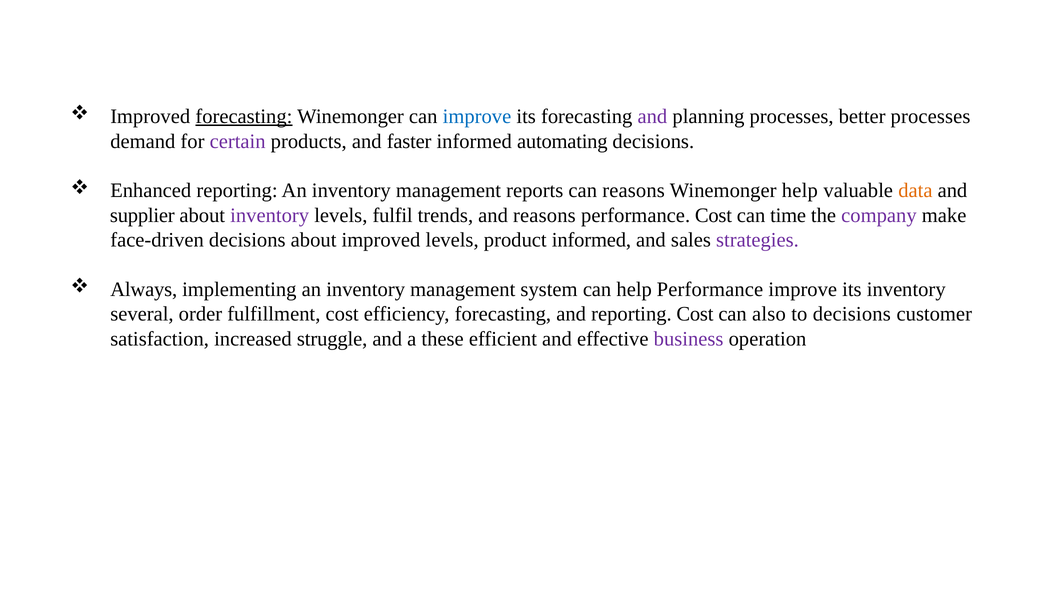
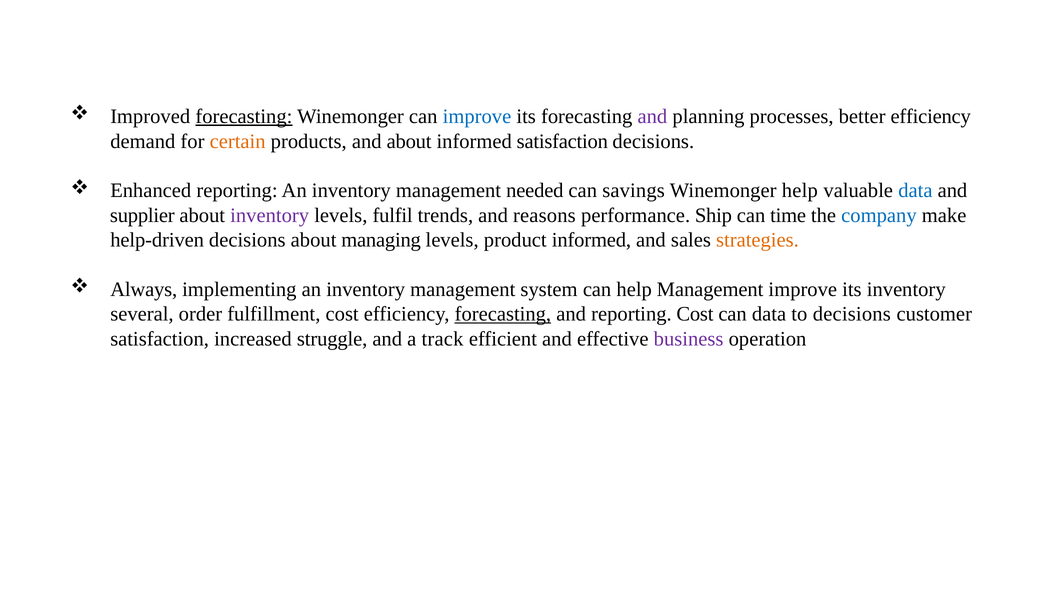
better processes: processes -> efficiency
certain colour: purple -> orange
and faster: faster -> about
informed automating: automating -> satisfaction
reports: reports -> needed
can reasons: reasons -> savings
data at (915, 190) colour: orange -> blue
performance Cost: Cost -> Ship
company colour: purple -> blue
face-driven: face-driven -> help-driven
about improved: improved -> managing
strategies colour: purple -> orange
help Performance: Performance -> Management
forecasting at (503, 314) underline: none -> present
can also: also -> data
these: these -> track
